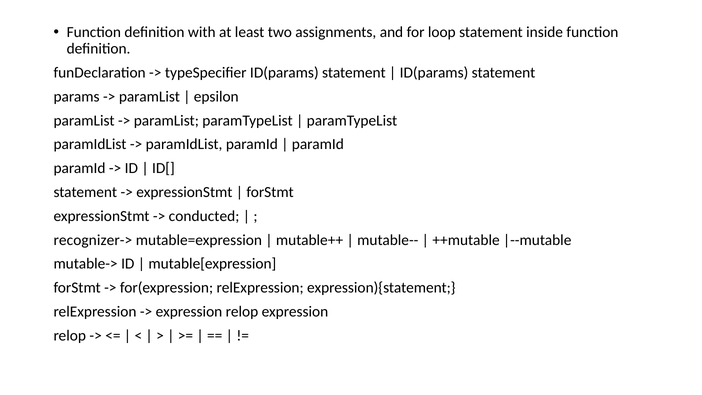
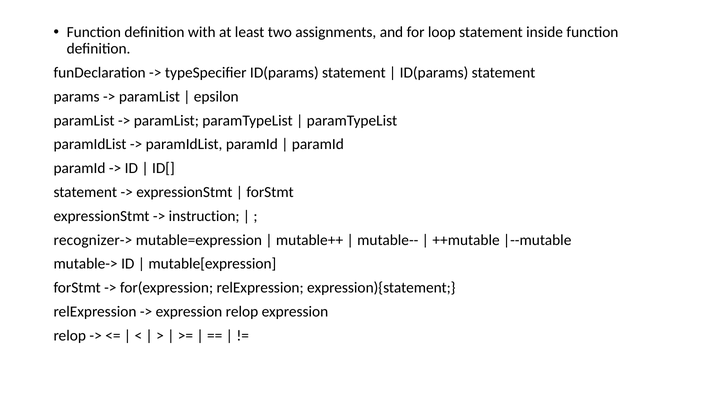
conducted: conducted -> instruction
